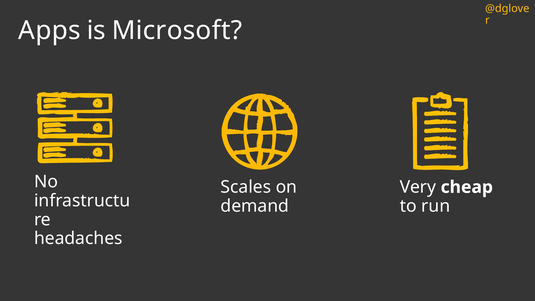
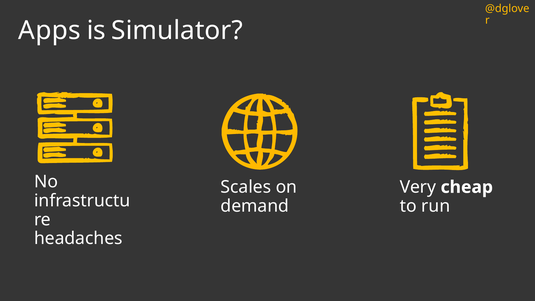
Microsoft: Microsoft -> Simulator
